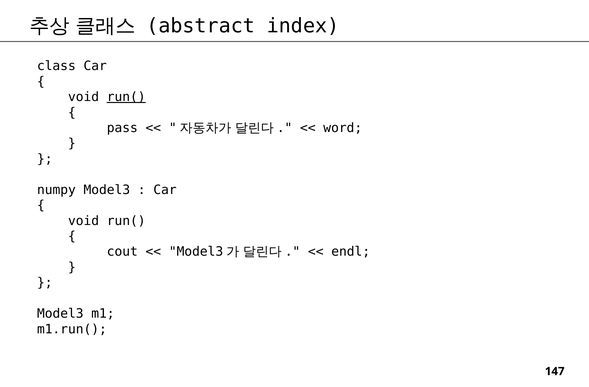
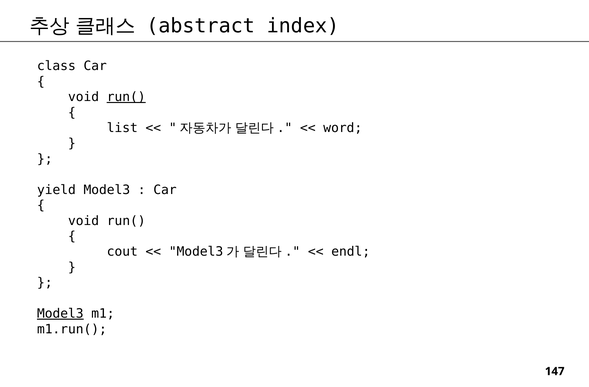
pass: pass -> list
numpy: numpy -> yield
Model3 at (60, 314) underline: none -> present
